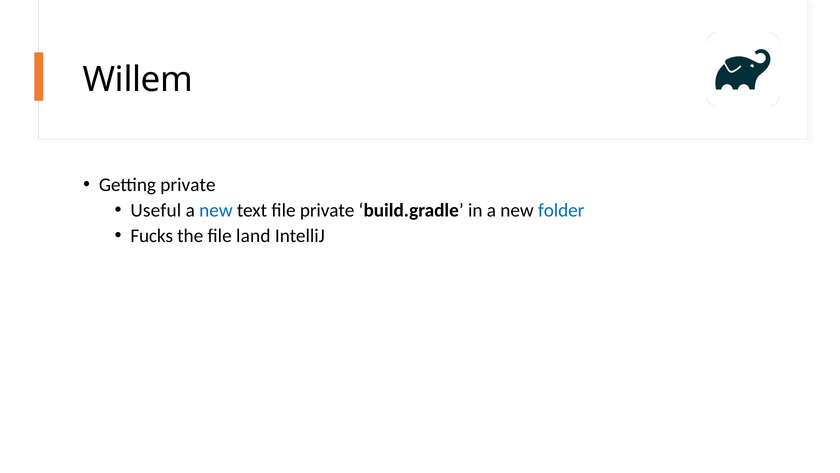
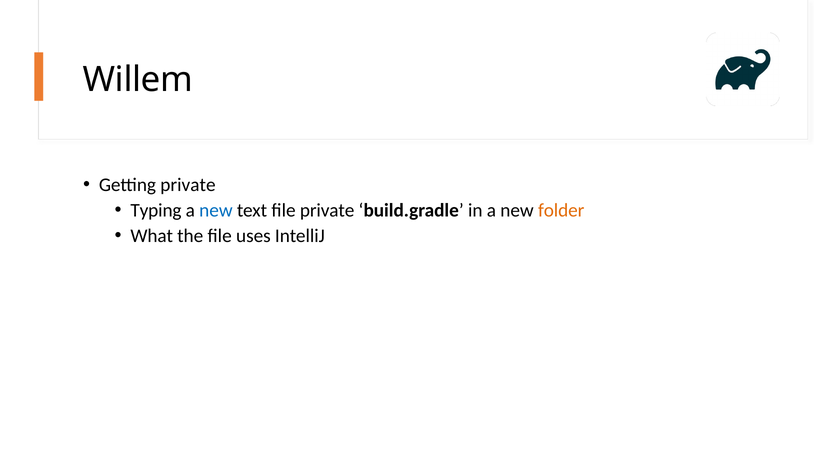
Useful: Useful -> Typing
folder colour: blue -> orange
Fucks: Fucks -> What
land: land -> uses
